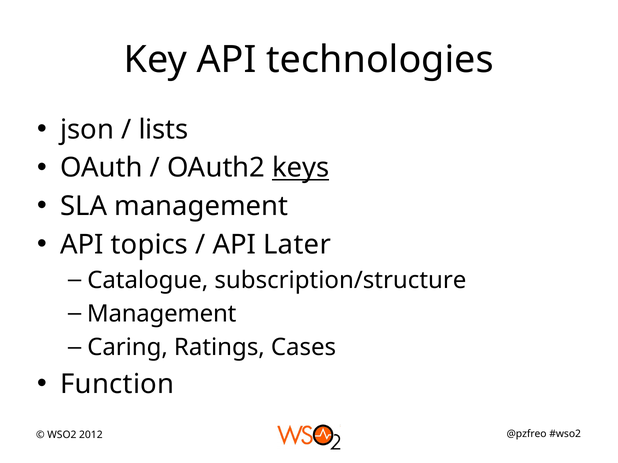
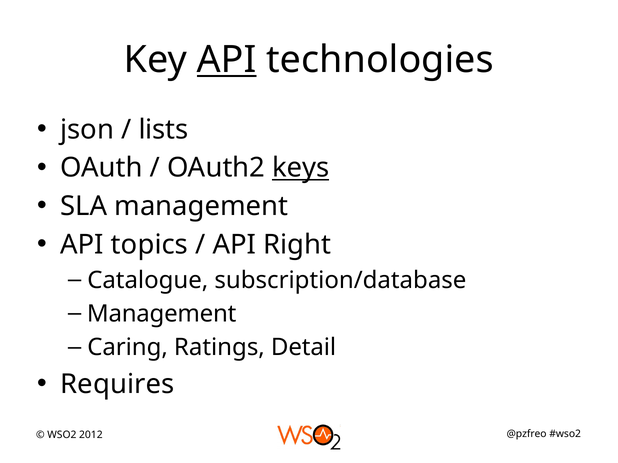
API at (227, 60) underline: none -> present
Later: Later -> Right
subscription/structure: subscription/structure -> subscription/database
Cases: Cases -> Detail
Function: Function -> Requires
